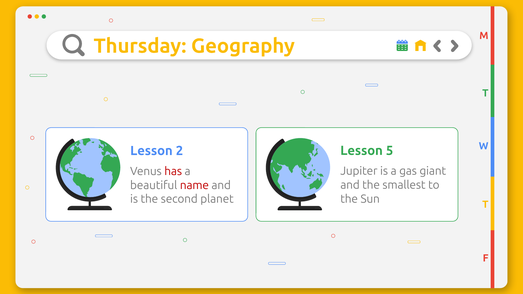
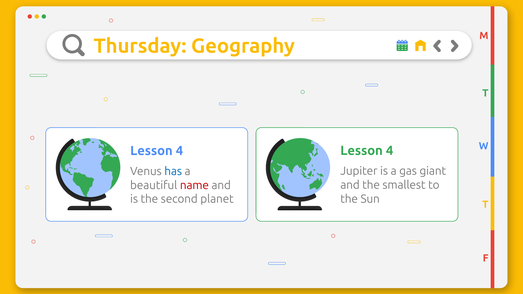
5 at (390, 151): 5 -> 4
2 at (179, 151): 2 -> 4
has colour: red -> blue
